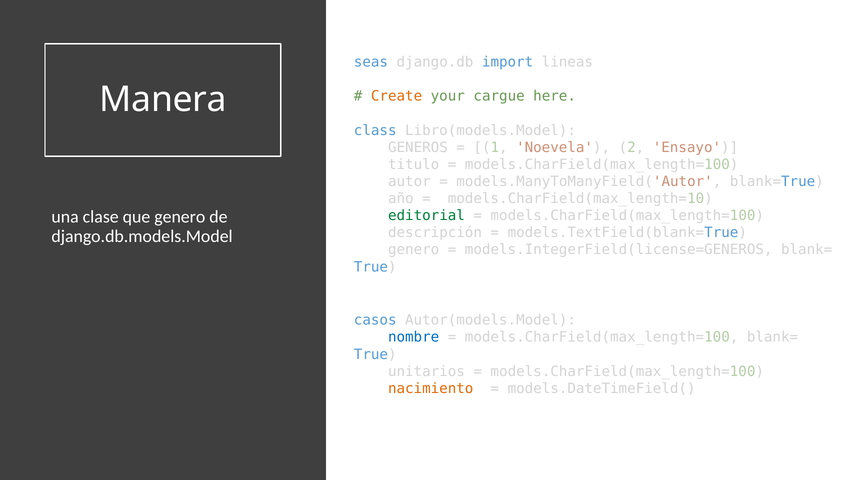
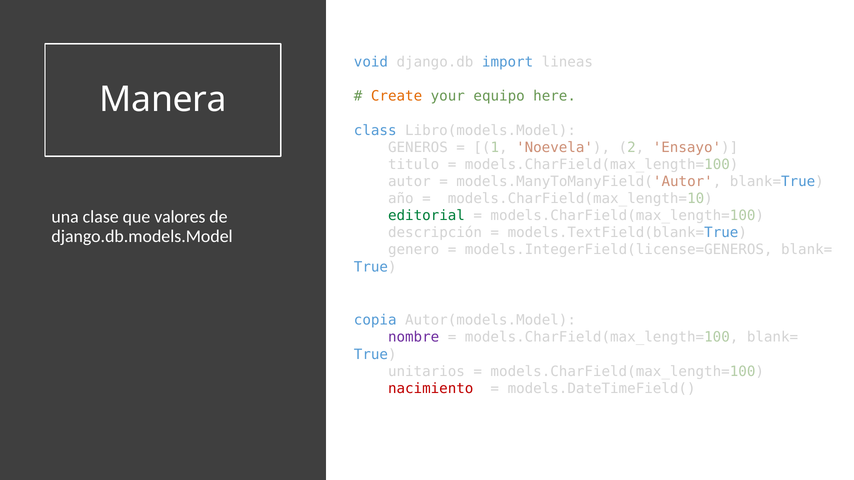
seas: seas -> void
cargue: cargue -> equipo
que genero: genero -> valores
casos: casos -> copia
nombre colour: blue -> purple
nacimiento colour: orange -> red
